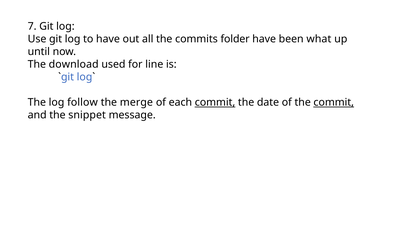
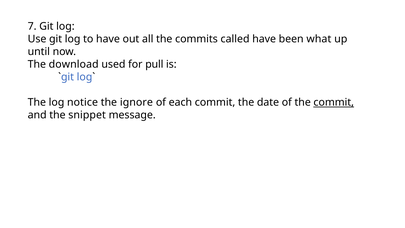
folder: folder -> called
line: line -> pull
follow: follow -> notice
merge: merge -> ignore
commit at (215, 102) underline: present -> none
